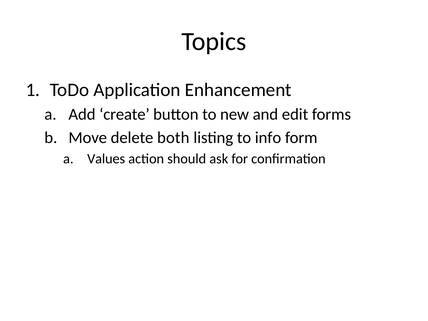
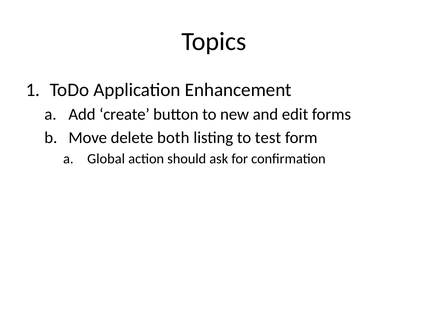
info: info -> test
Values: Values -> Global
